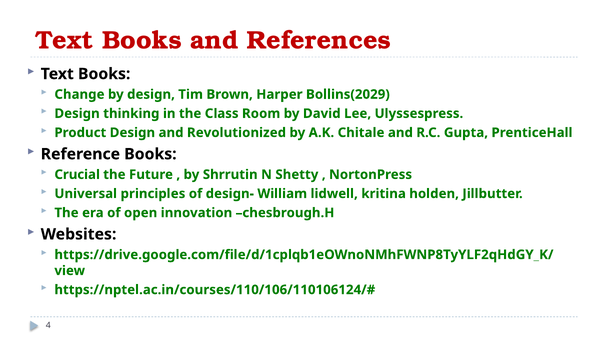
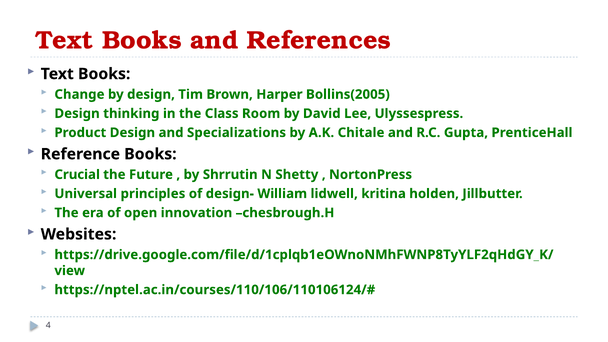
Bollins(2029: Bollins(2029 -> Bollins(2005
Revolutionized: Revolutionized -> Specializations
